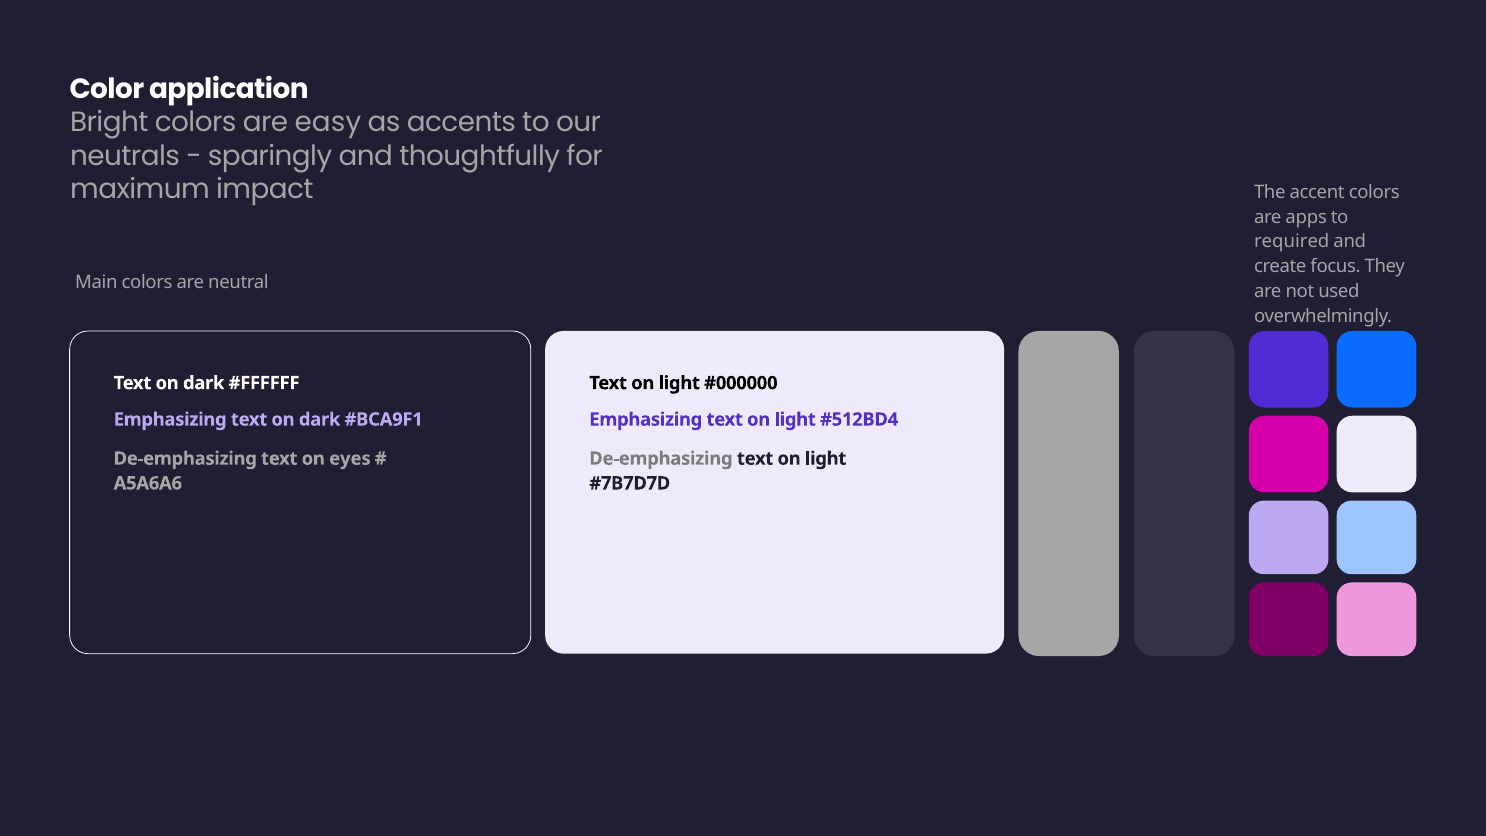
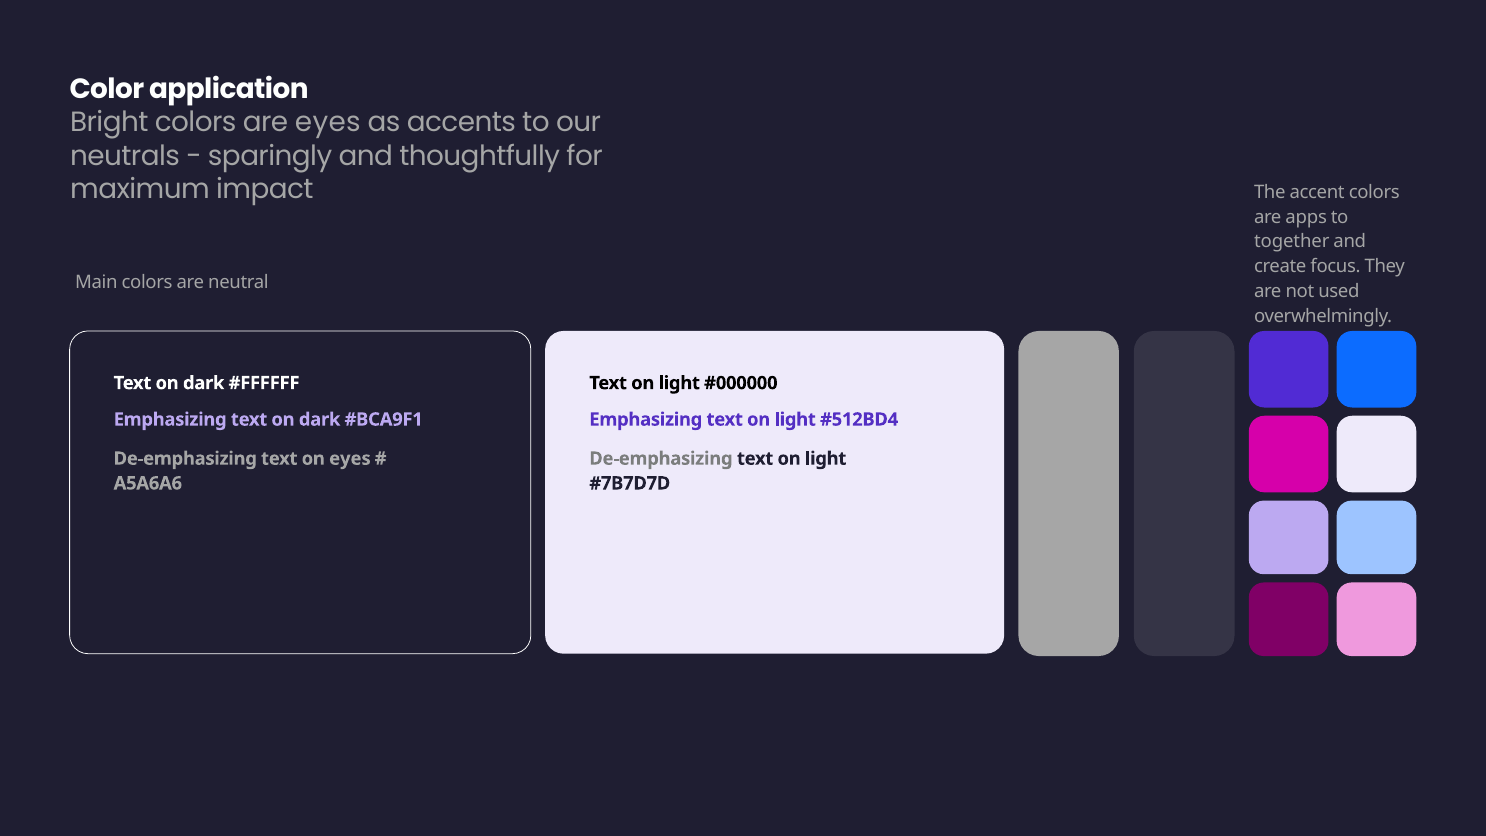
are easy: easy -> eyes
required: required -> together
